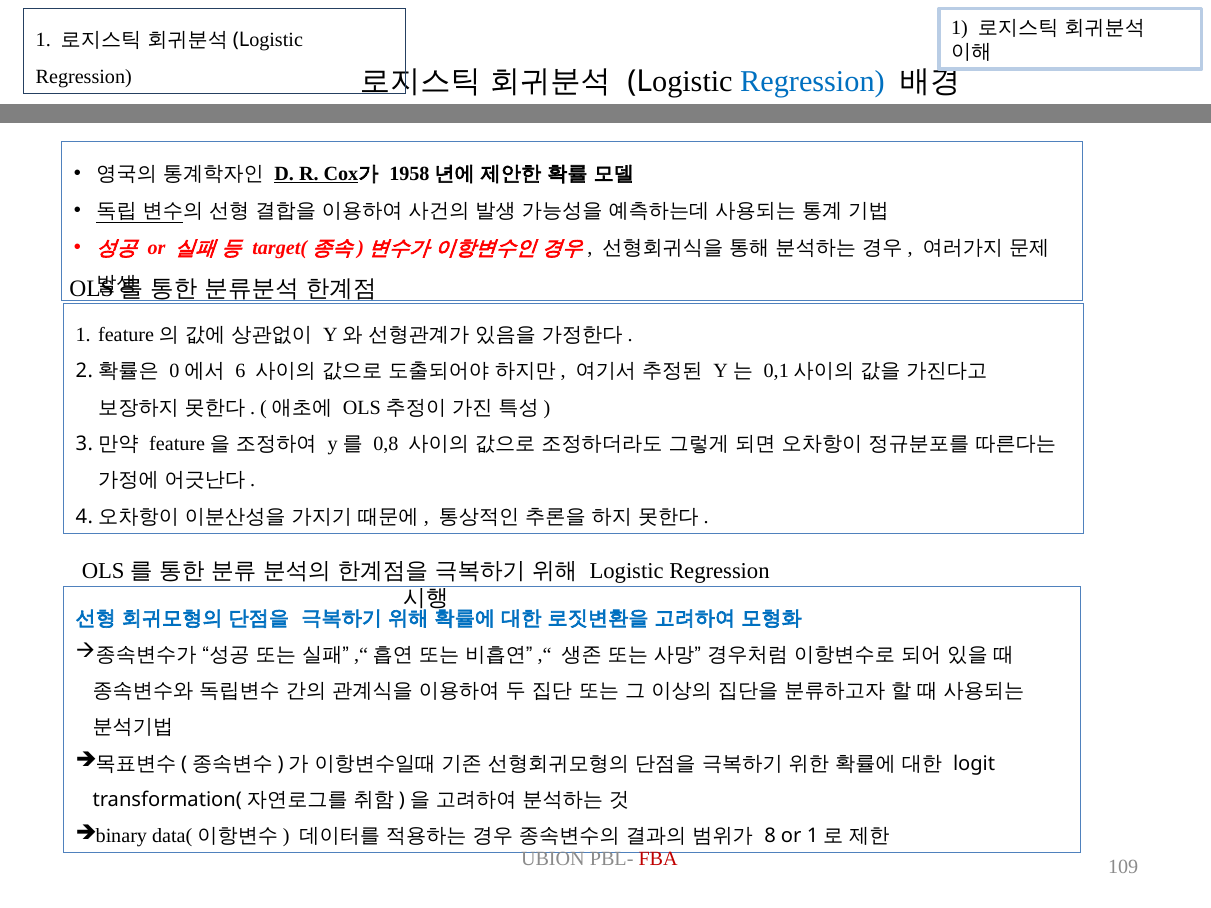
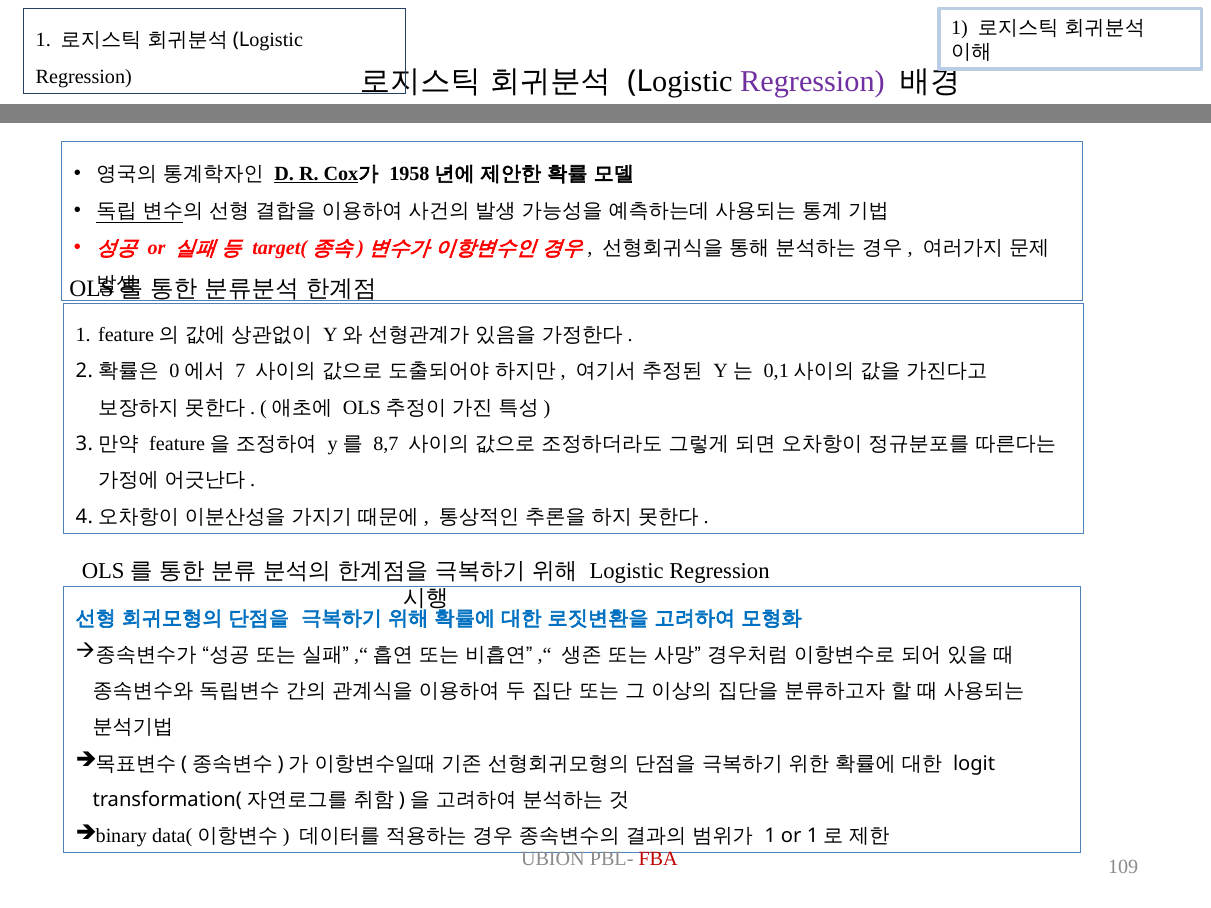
Regression at (812, 81) colour: blue -> purple
6: 6 -> 7
0,8: 0,8 -> 8,7
8 at (770, 836): 8 -> 1
